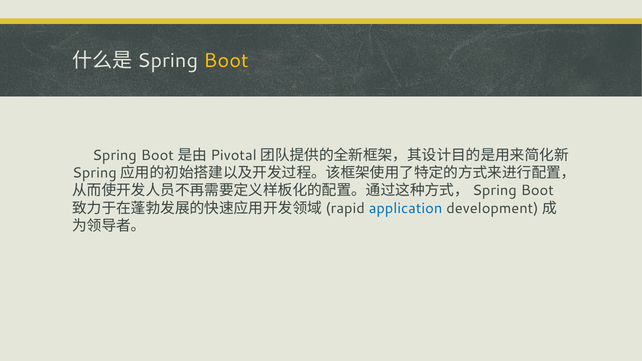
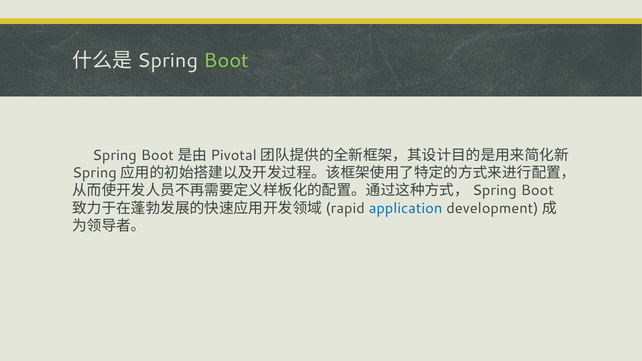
Boot at (226, 61) colour: yellow -> light green
